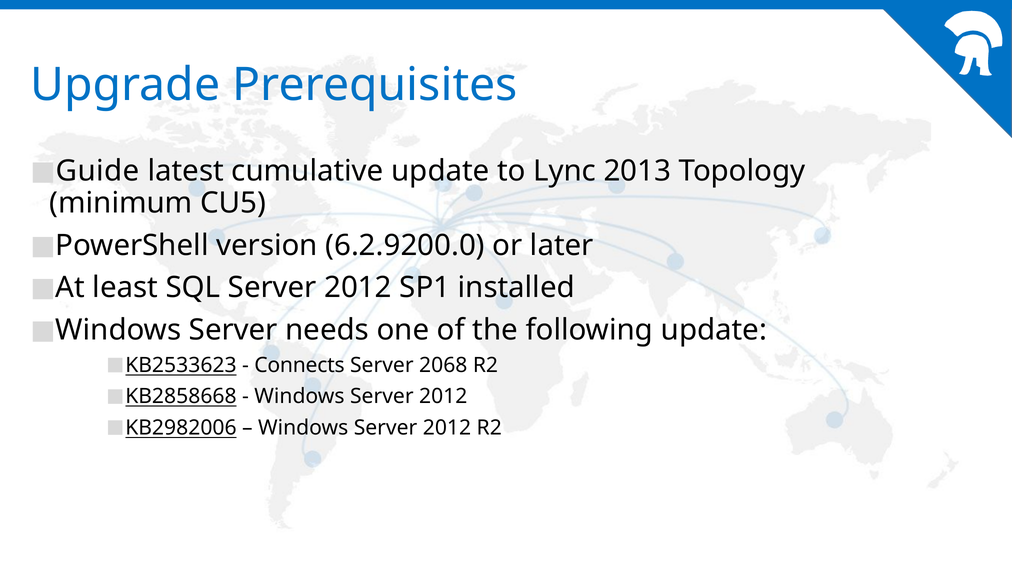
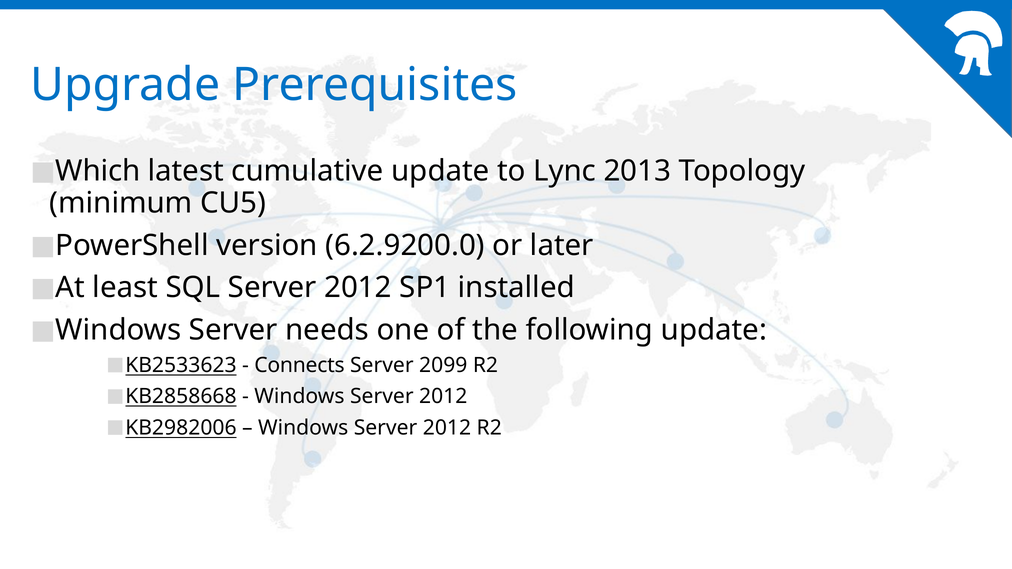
Guide: Guide -> Which
2068: 2068 -> 2099
